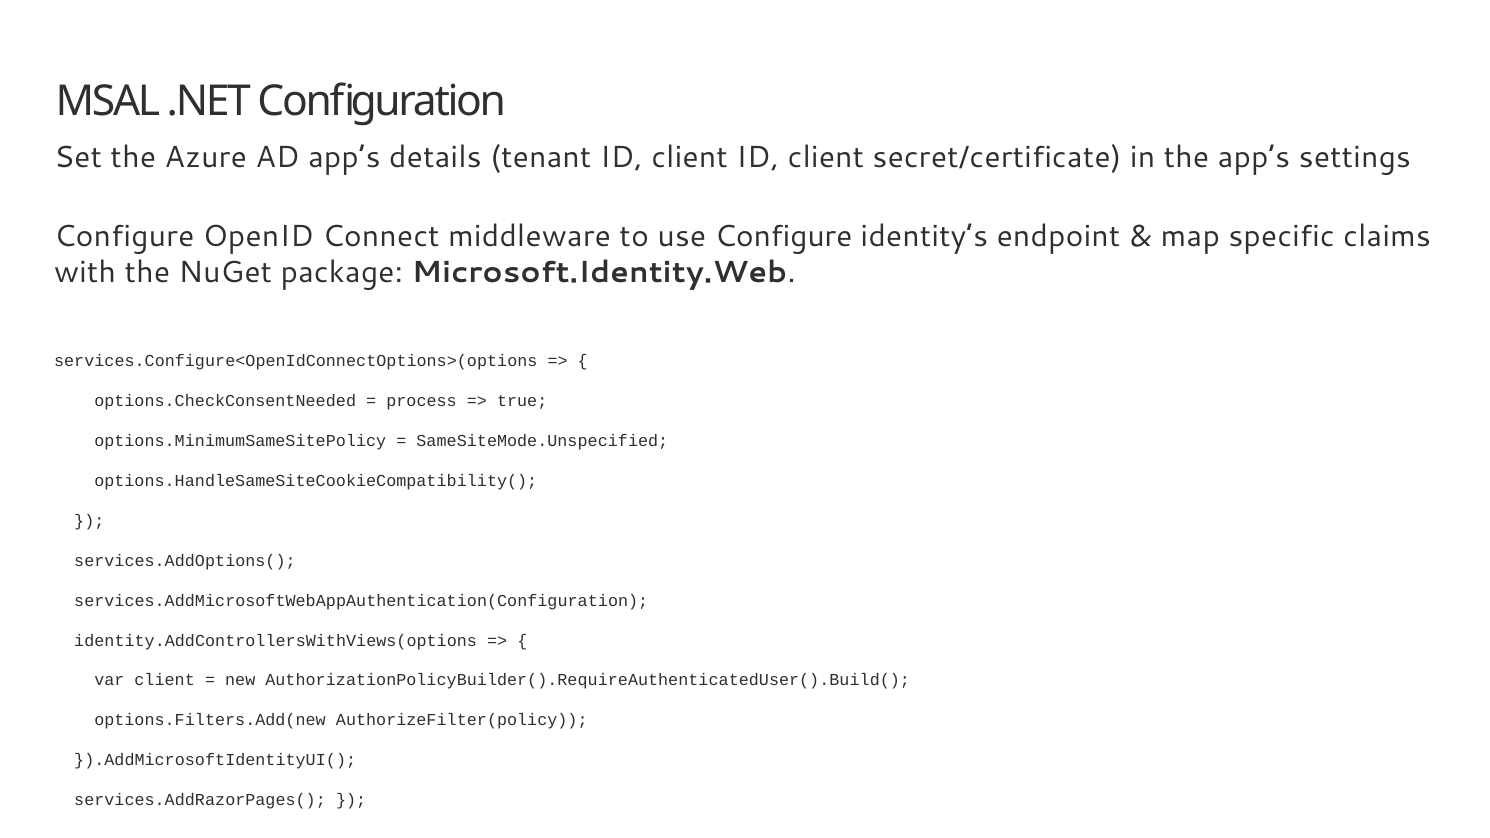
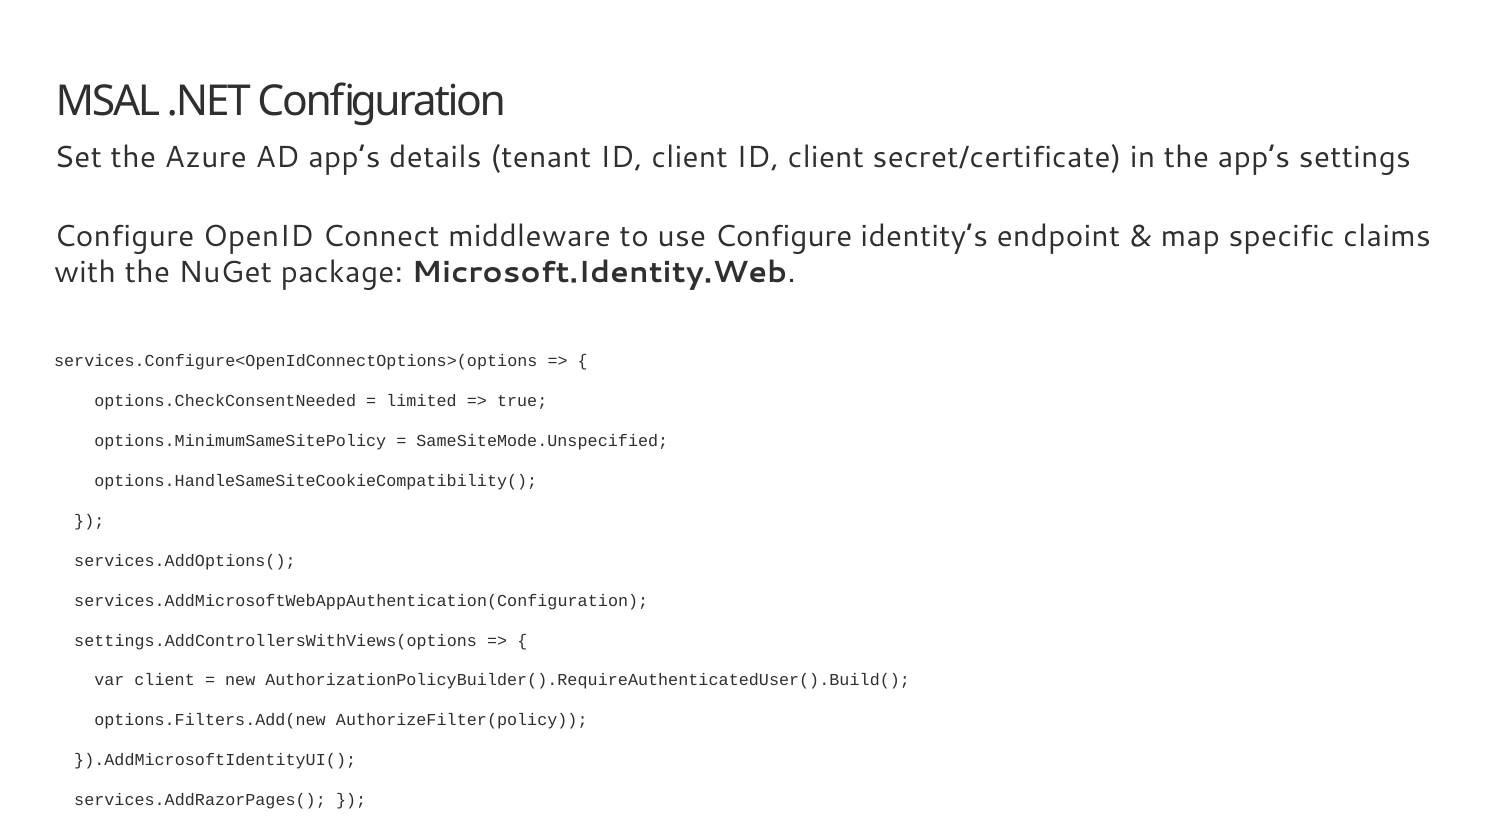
process: process -> limited
identity.AddControllersWithViews(options: identity.AddControllersWithViews(options -> settings.AddControllersWithViews(options
